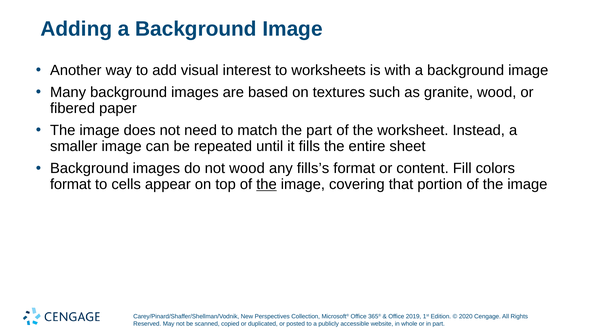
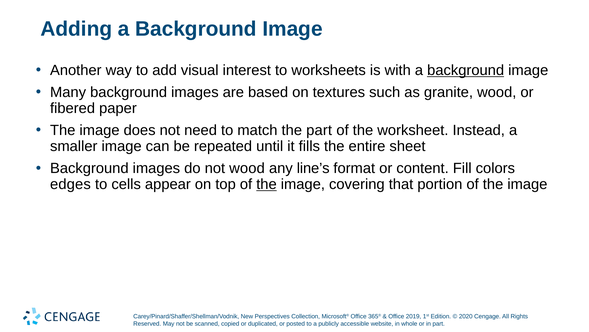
background at (466, 70) underline: none -> present
fills’s: fills’s -> line’s
format at (71, 184): format -> edges
